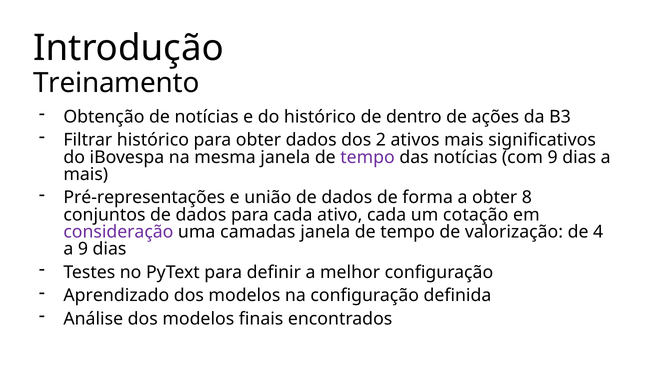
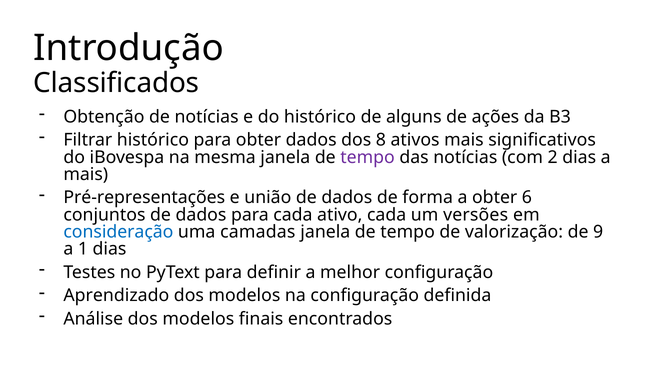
Treinamento: Treinamento -> Classificados
dentro: dentro -> alguns
2: 2 -> 8
com 9: 9 -> 2
8: 8 -> 6
cotação: cotação -> versões
consideração colour: purple -> blue
4: 4 -> 9
a 9: 9 -> 1
